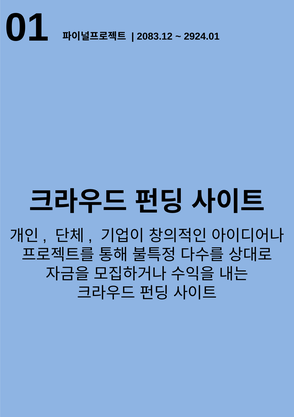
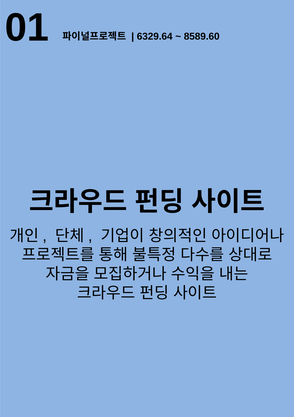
2083.12: 2083.12 -> 6329.64
2924.01: 2924.01 -> 8589.60
